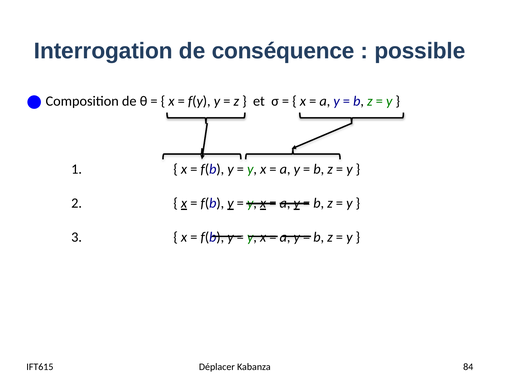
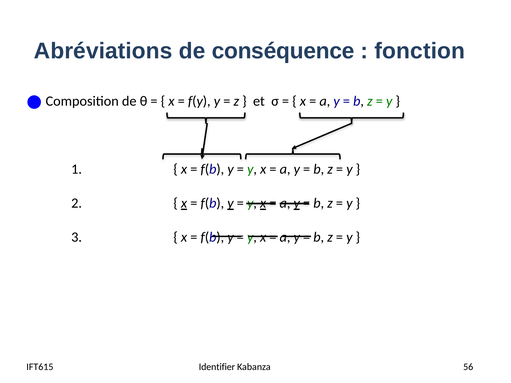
Interrogation: Interrogation -> Abréviations
possible: possible -> fonction
Déplacer: Déplacer -> Identifier
84: 84 -> 56
